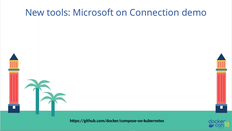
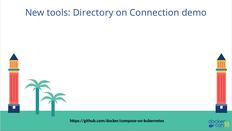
Microsoft: Microsoft -> Directory
